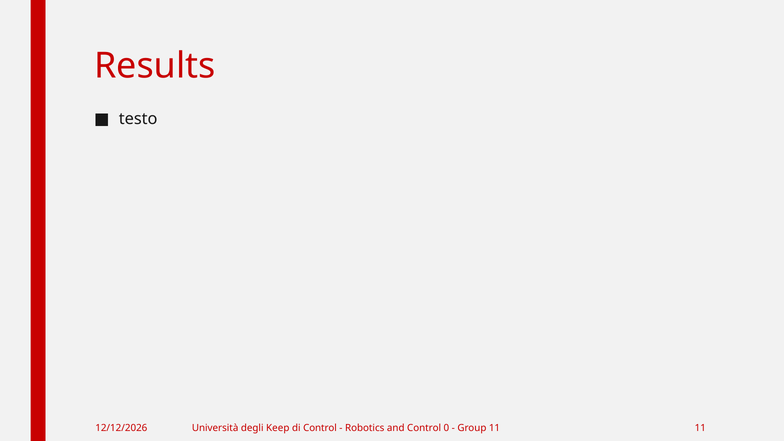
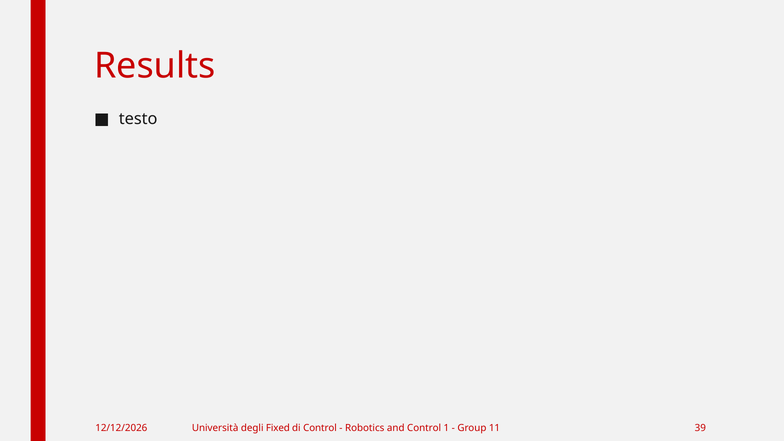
Keep: Keep -> Fixed
0: 0 -> 1
11 11: 11 -> 39
